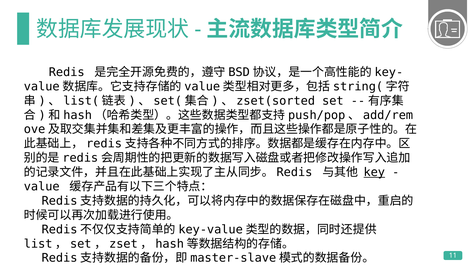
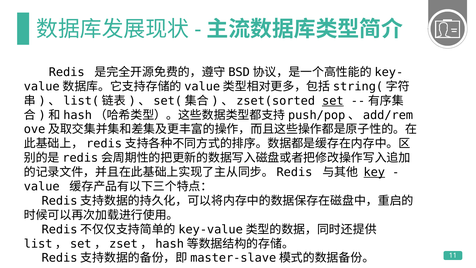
set underline: none -> present
